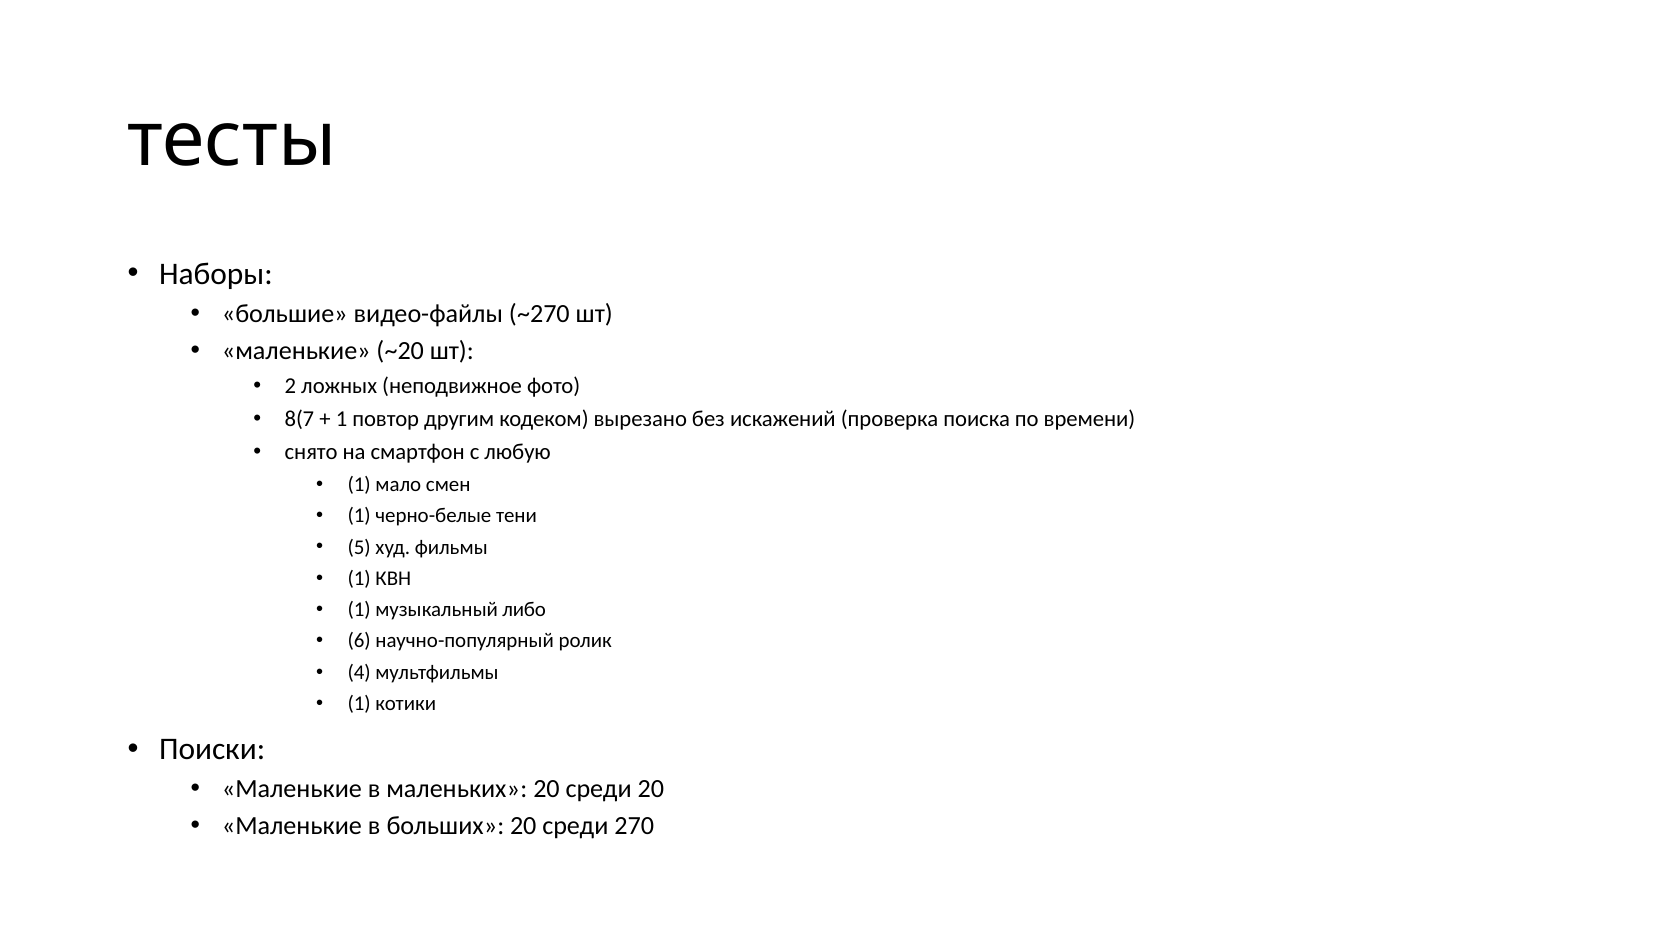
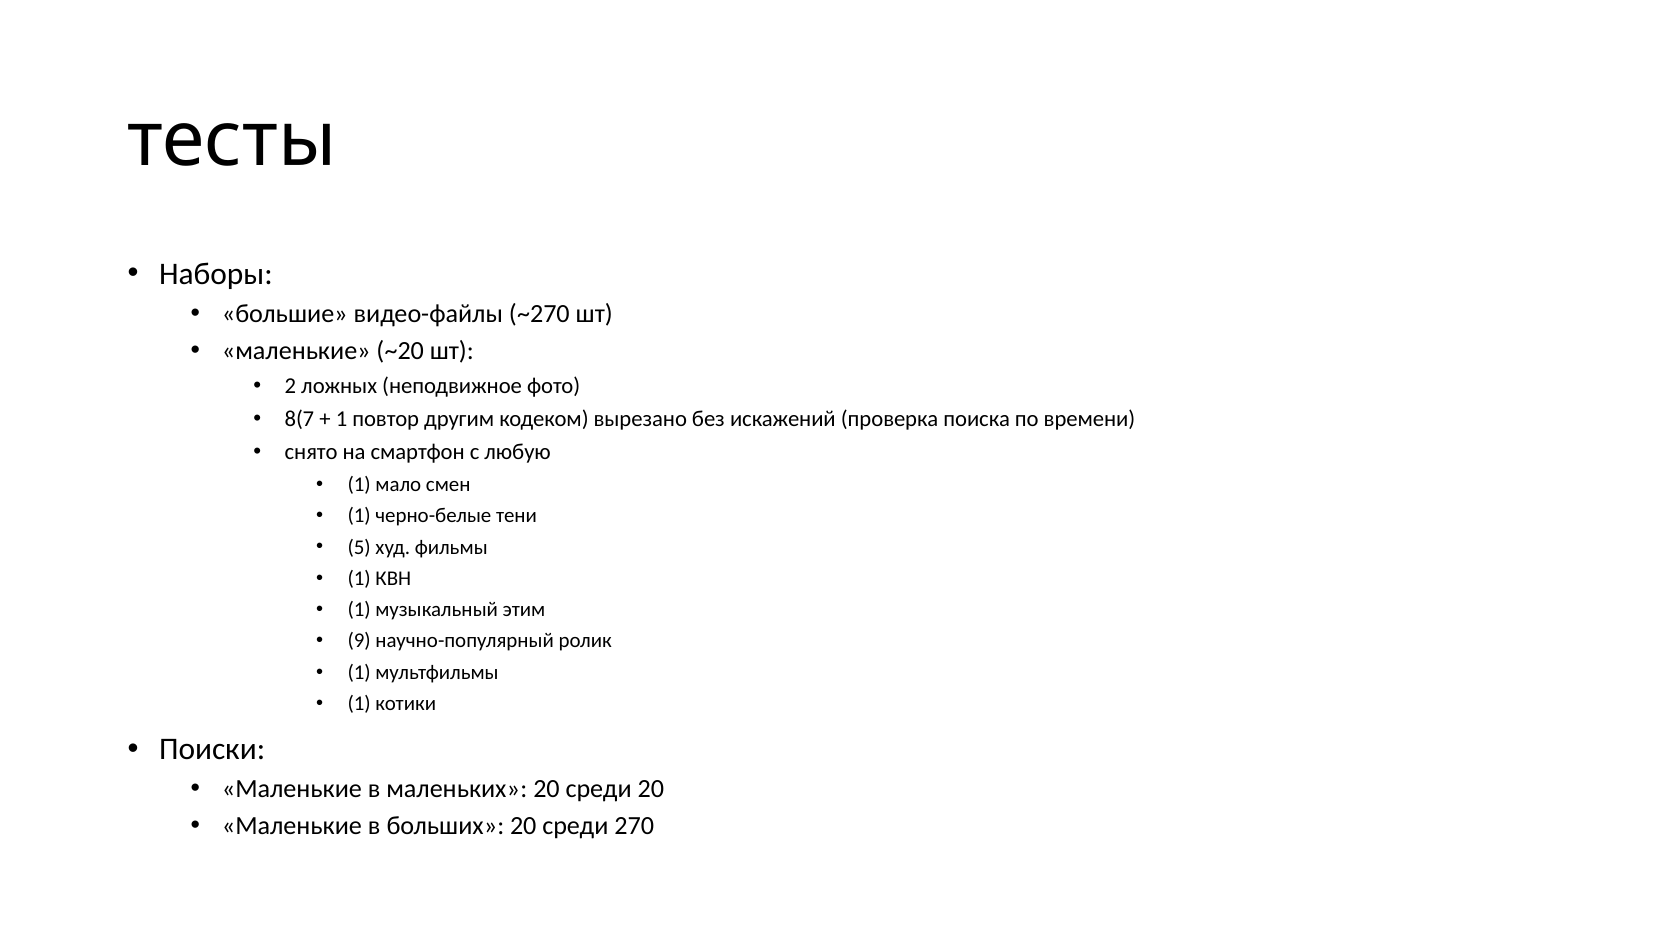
либо: либо -> этим
6: 6 -> 9
4 at (359, 672): 4 -> 1
